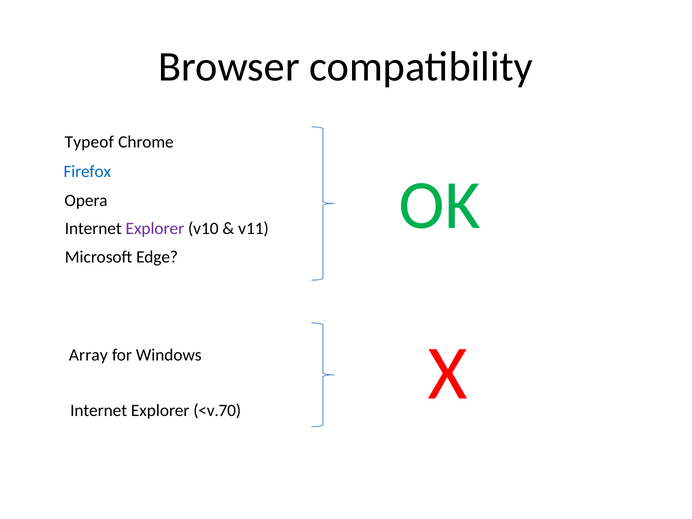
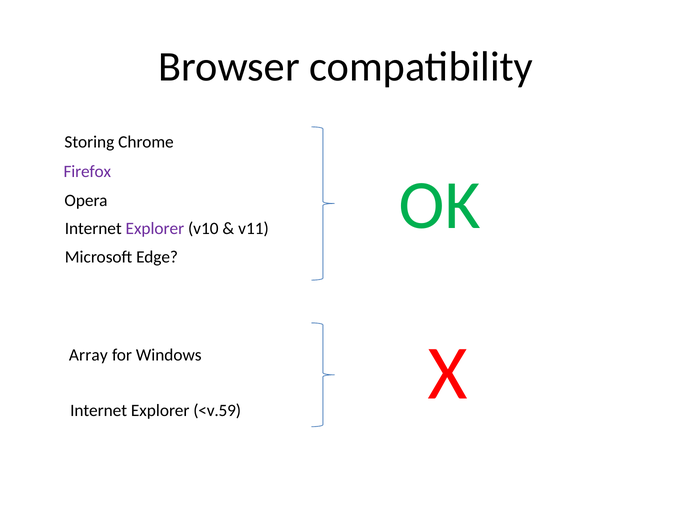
Typeof: Typeof -> Storing
Firefox colour: blue -> purple
<v.70: <v.70 -> <v.59
